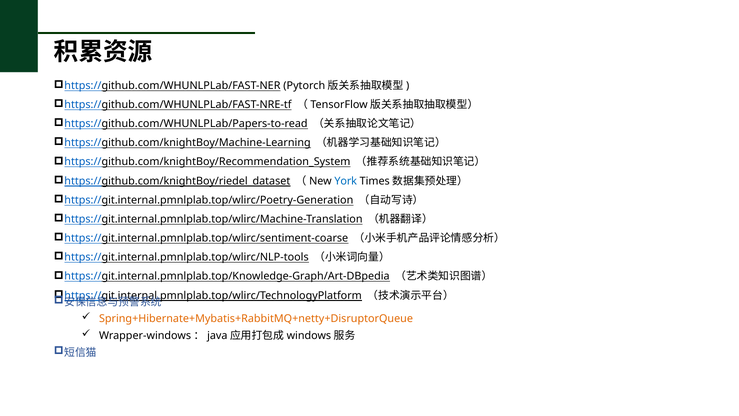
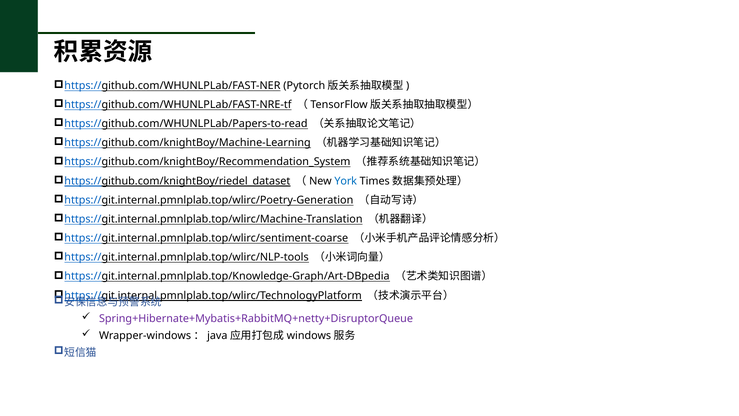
Spring+Hibernate+Mybatis+RabbitMQ+netty+DisruptorQueue colour: orange -> purple
